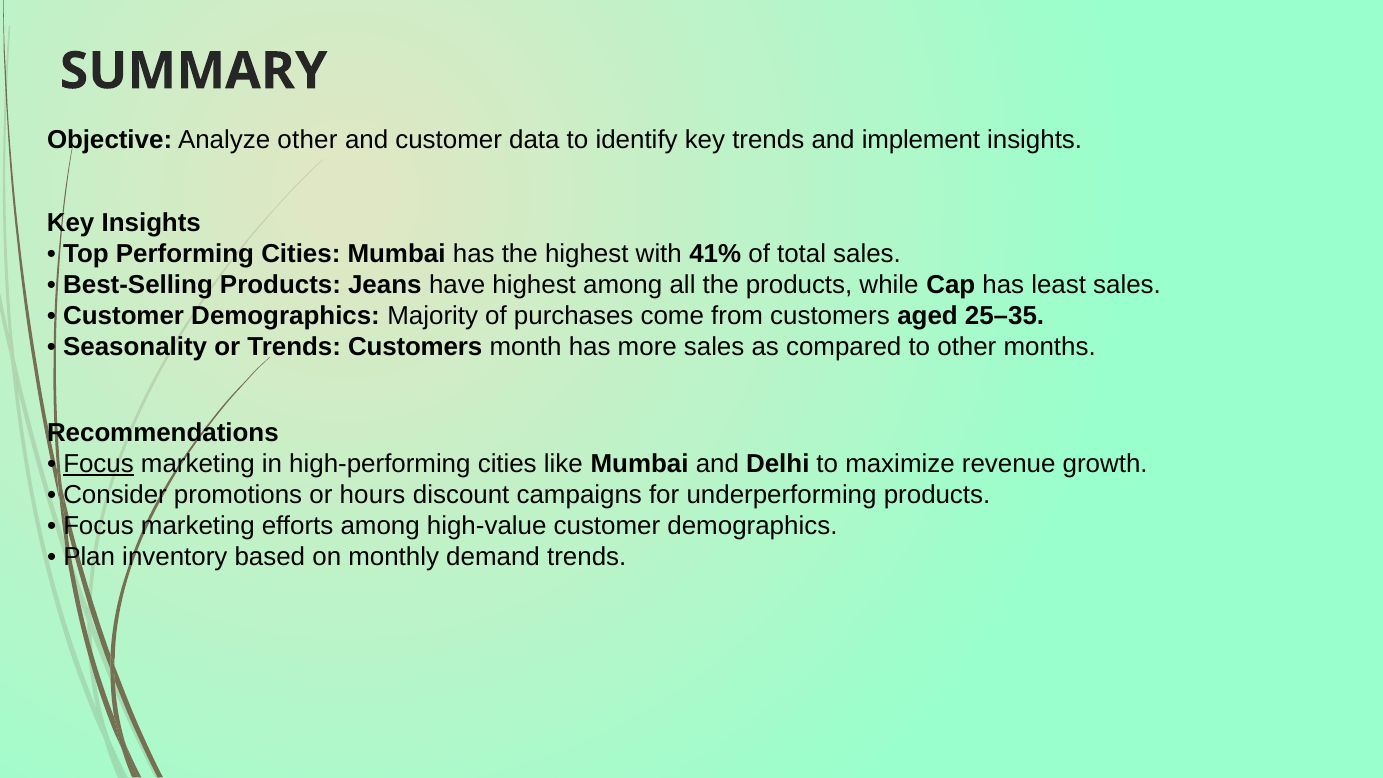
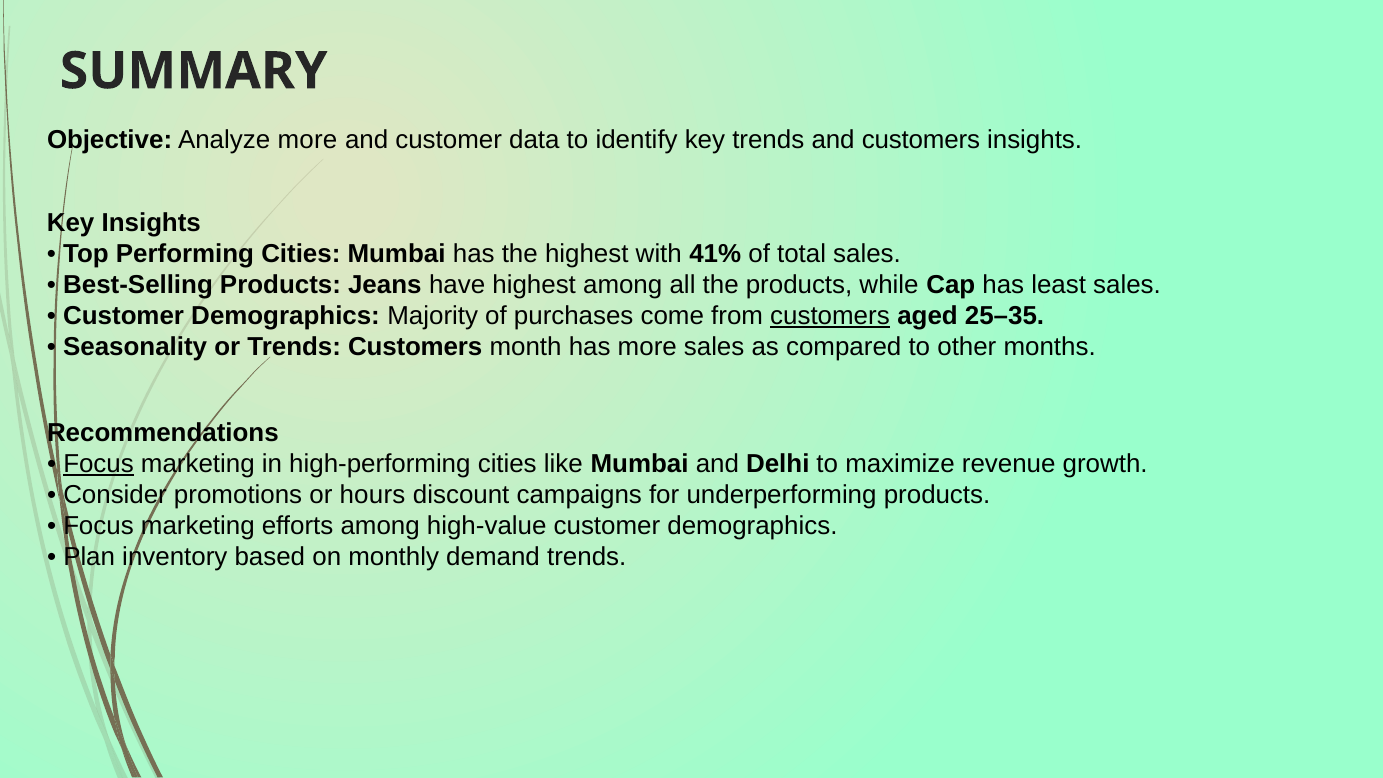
Analyze other: other -> more
and implement: implement -> customers
customers at (830, 316) underline: none -> present
